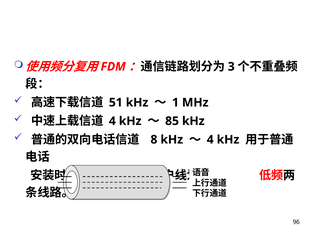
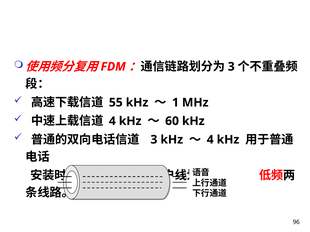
51: 51 -> 55
85: 85 -> 60
8 at (154, 140): 8 -> 3
